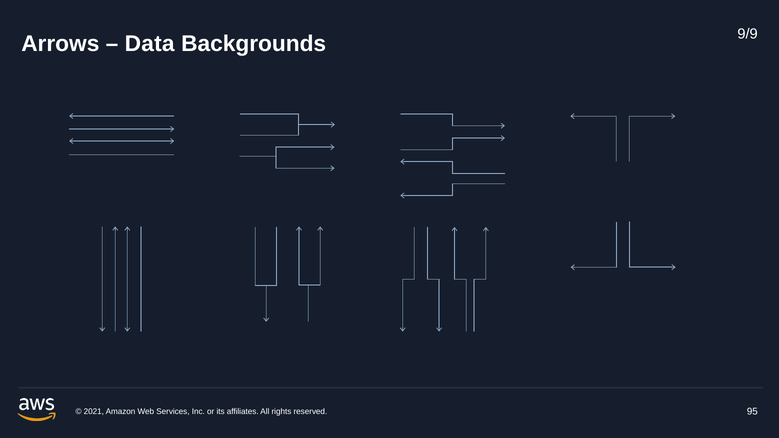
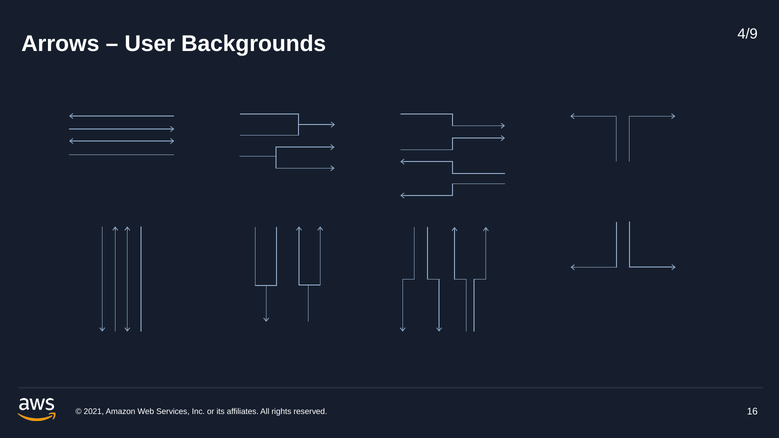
Data: Data -> User
9/9: 9/9 -> 4/9
95: 95 -> 16
